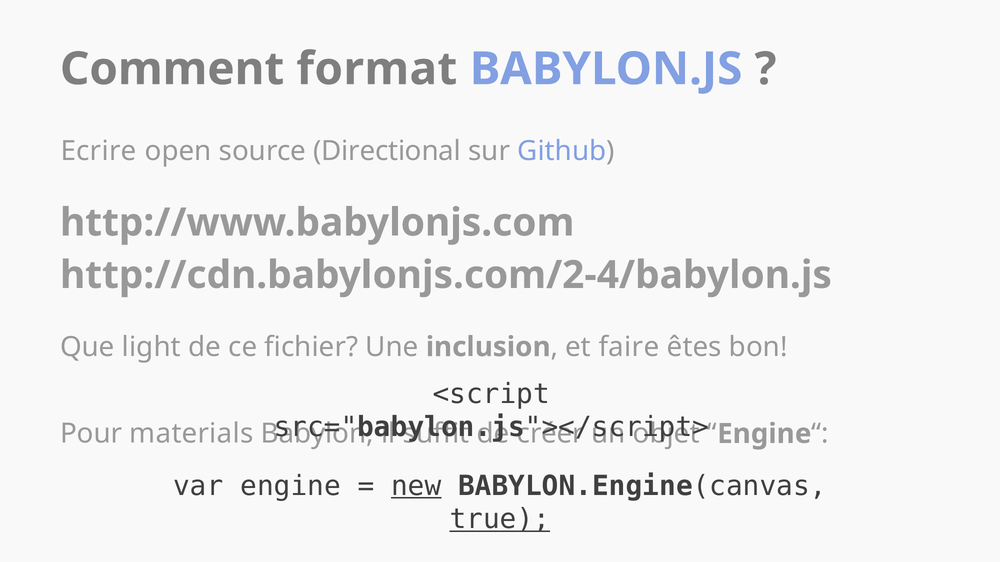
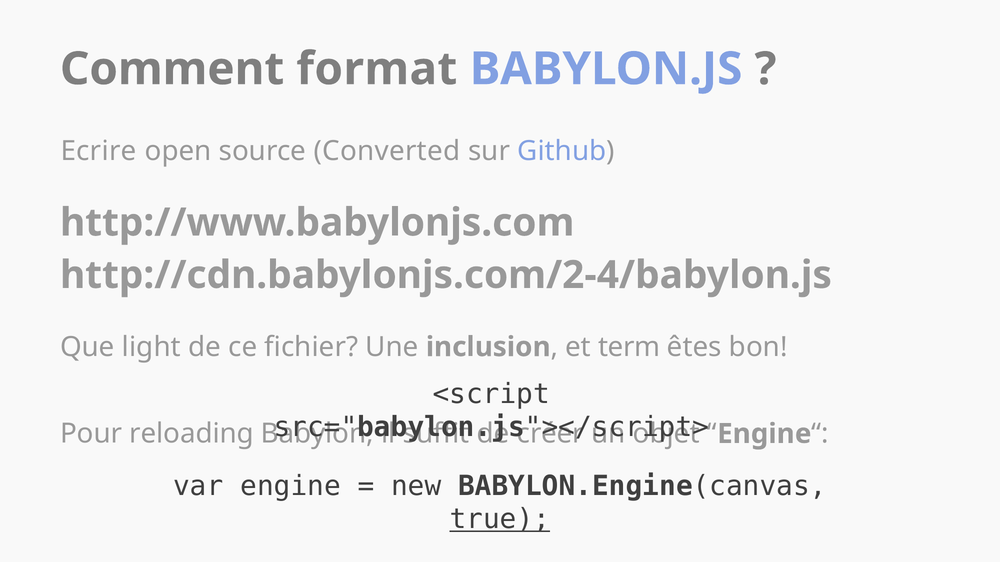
Directional: Directional -> Converted
faire: faire -> term
materials: materials -> reloading
new underline: present -> none
